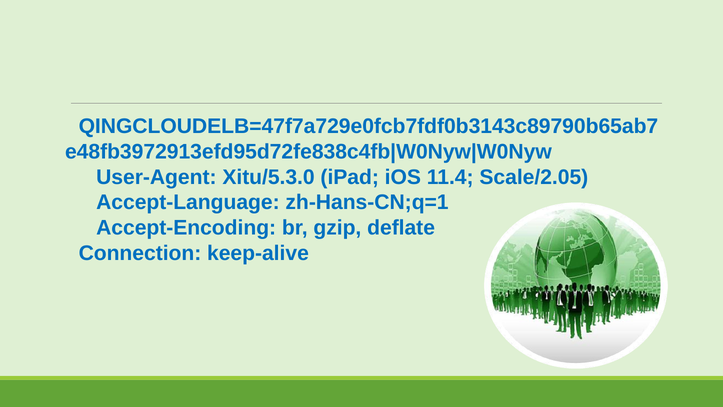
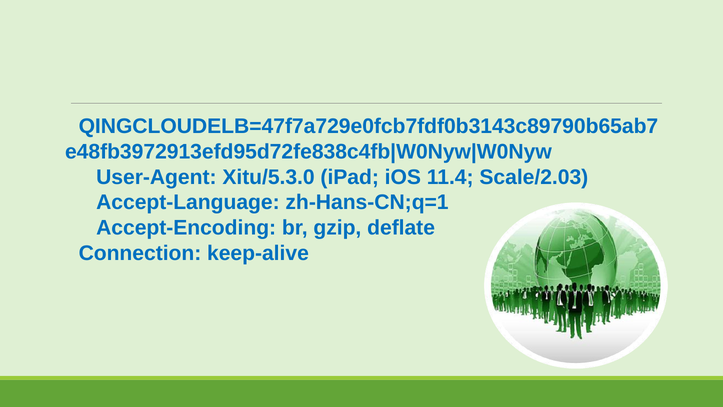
Scale/2.05: Scale/2.05 -> Scale/2.03
